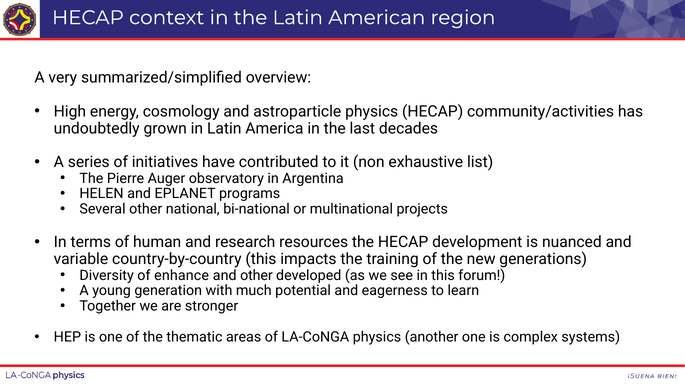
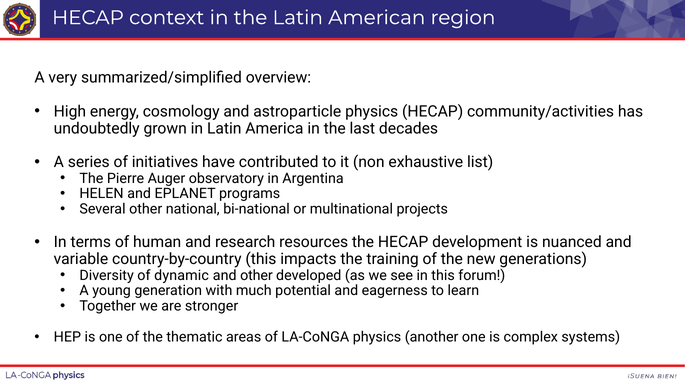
enhance: enhance -> dynamic
